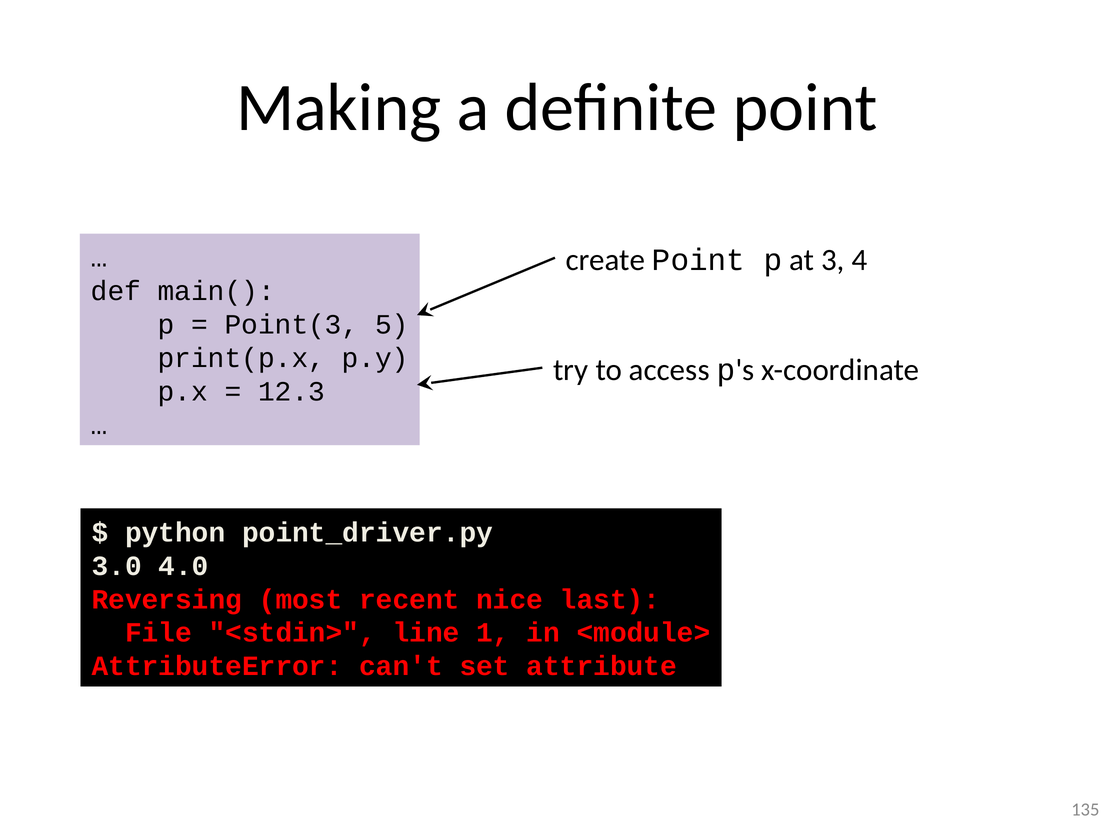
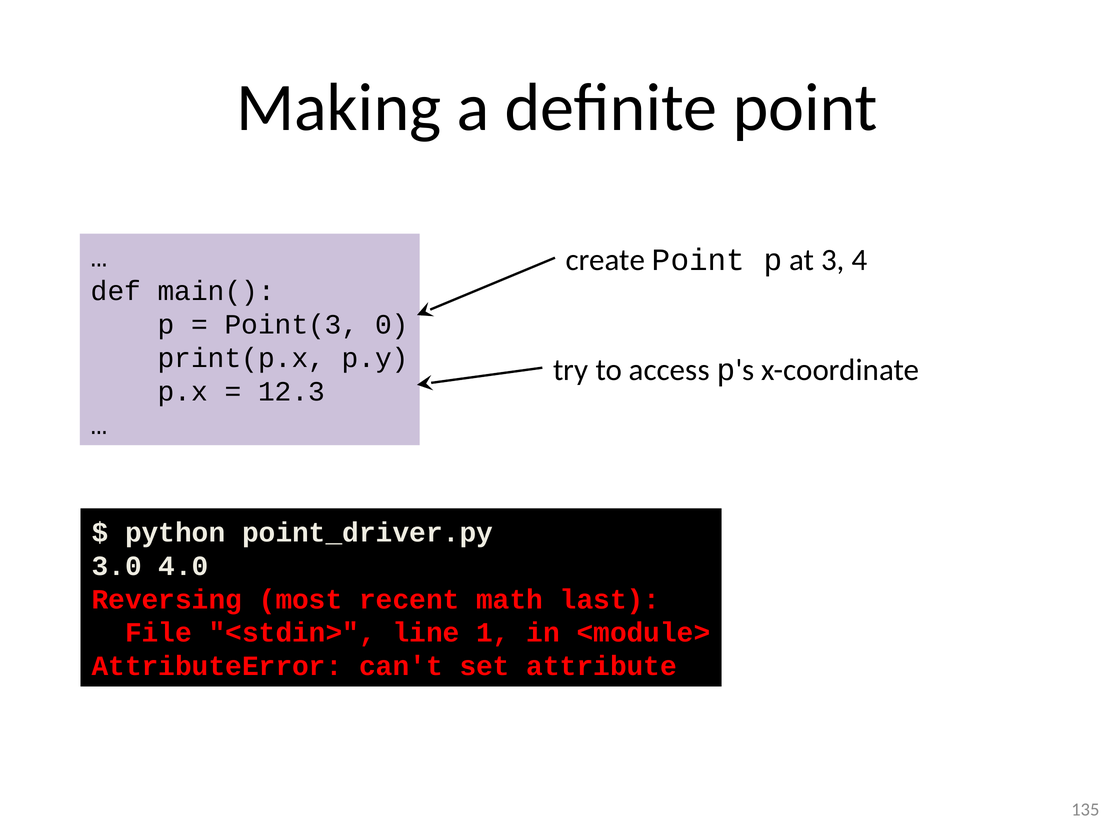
5: 5 -> 0
nice: nice -> math
